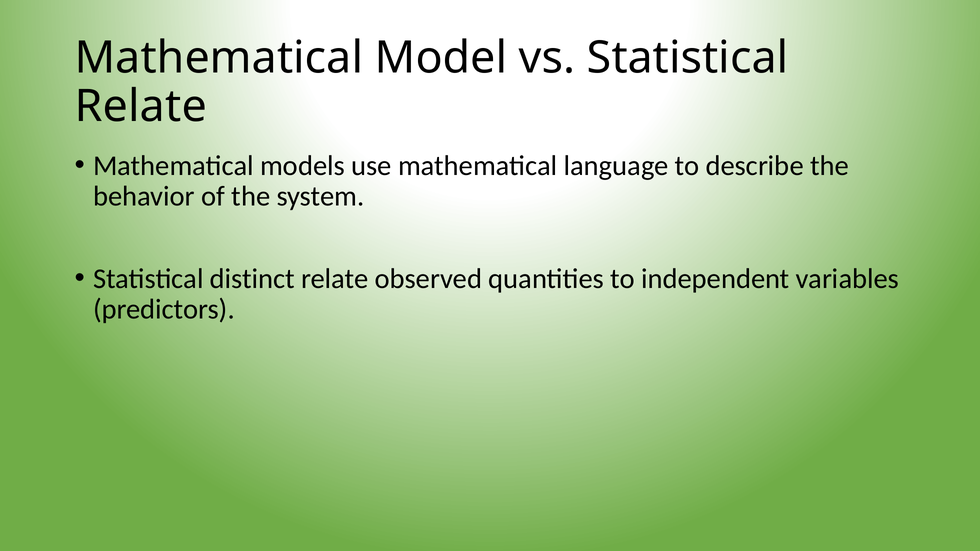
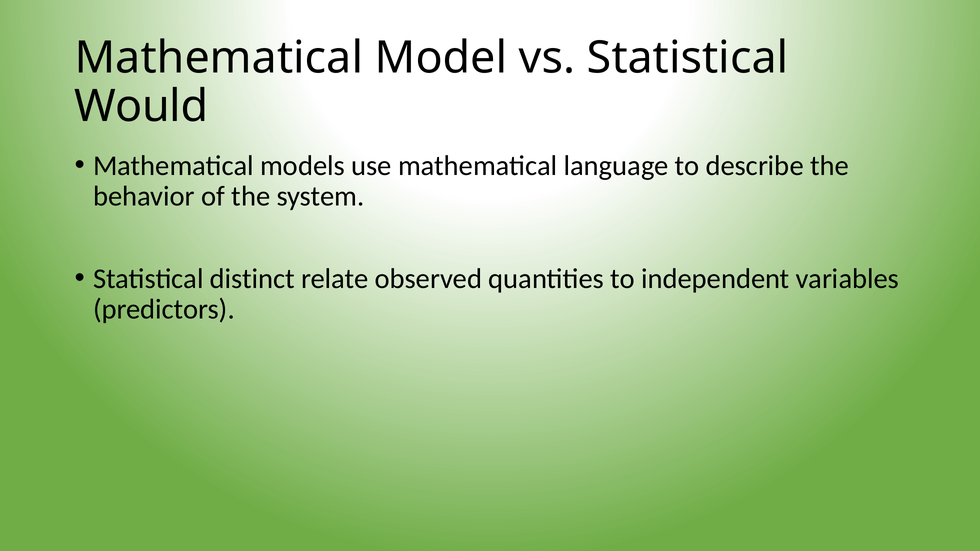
Relate at (141, 107): Relate -> Would
